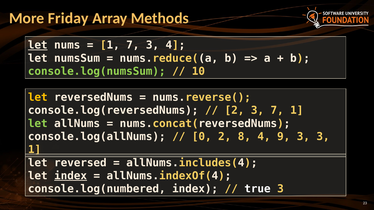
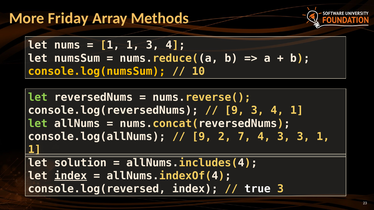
let at (38, 45) underline: present -> none
7 at (133, 45): 7 -> 1
console.log(numsSum colour: light green -> yellow
let at (38, 98) colour: yellow -> light green
2 at (235, 111): 2 -> 9
7 at (277, 111): 7 -> 4
0 at (202, 137): 0 -> 9
8: 8 -> 7
4 9: 9 -> 3
3 3: 3 -> 1
reversed: reversed -> solution
console.log(numbered: console.log(numbered -> console.log(reversed
